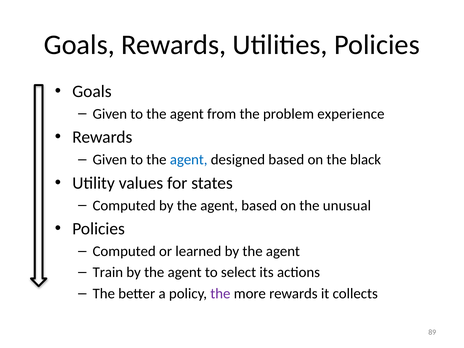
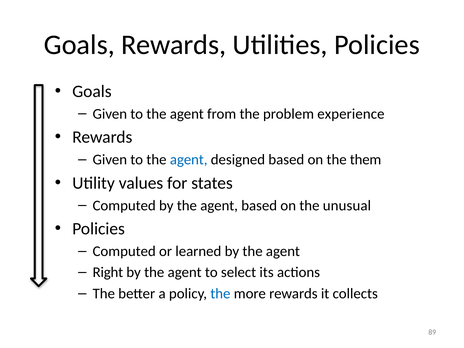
black: black -> them
Train: Train -> Right
the at (220, 294) colour: purple -> blue
